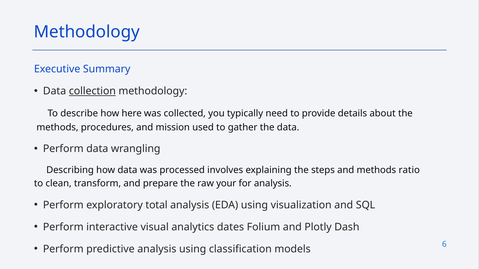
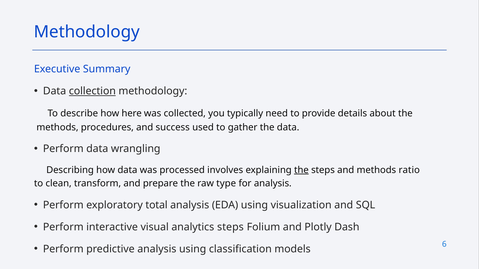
mission: mission -> success
the at (301, 170) underline: none -> present
your: your -> type
analytics dates: dates -> steps
